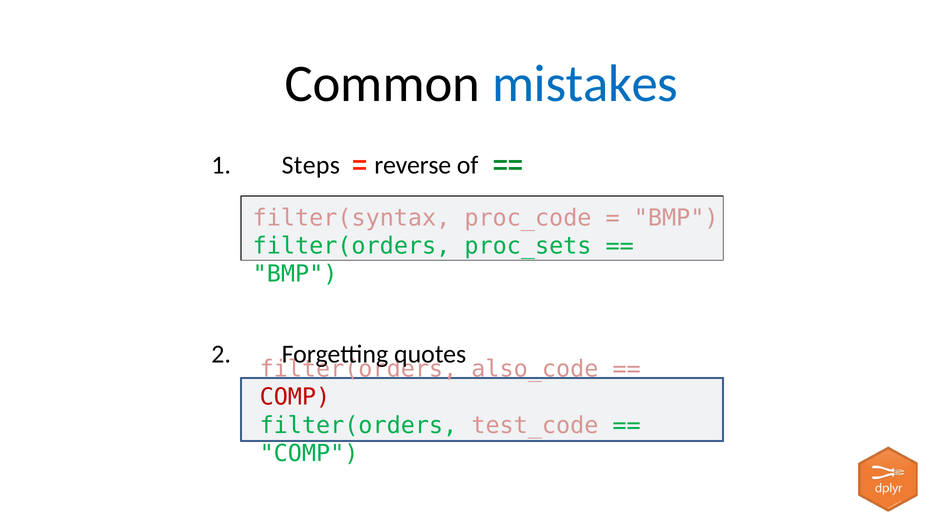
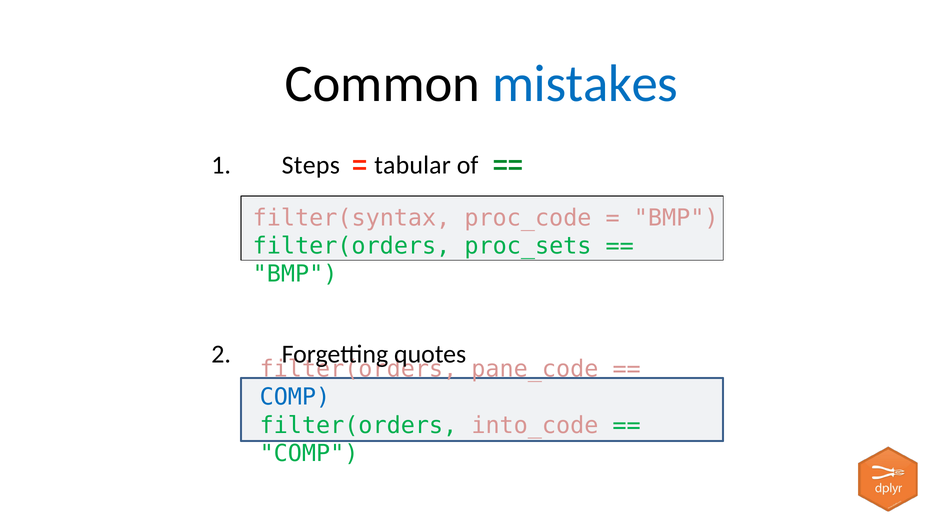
reverse: reverse -> tabular
also_code: also_code -> pane_code
COMP at (295, 397) colour: red -> blue
test_code: test_code -> into_code
